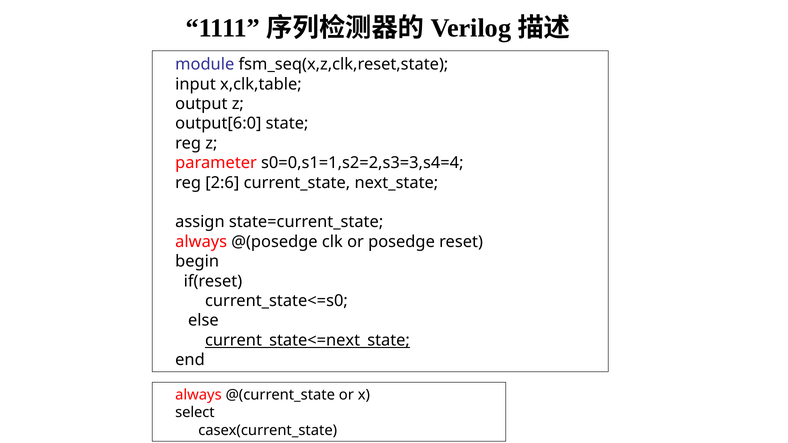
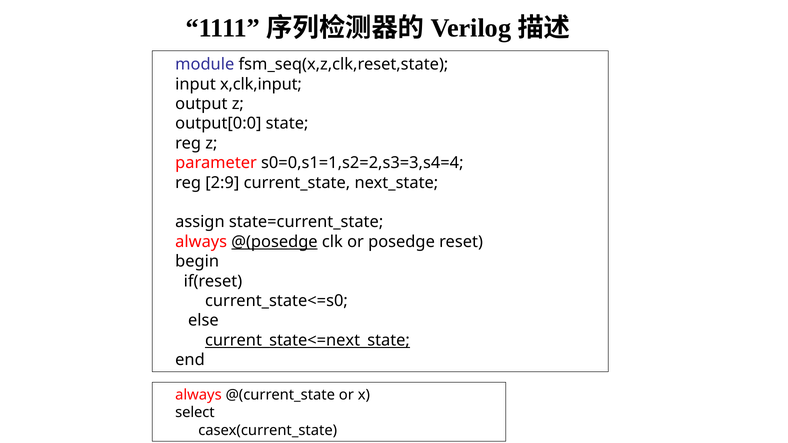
x,clk,table: x,clk,table -> x,clk,input
output[6:0: output[6:0 -> output[0:0
2:6: 2:6 -> 2:9
@(posedge underline: none -> present
